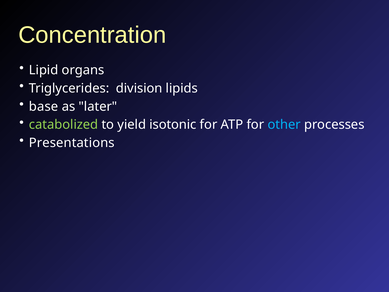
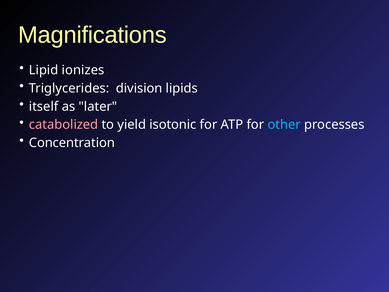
Concentration: Concentration -> Magnifications
organs: organs -> ionizes
base: base -> itself
catabolized colour: light green -> pink
Presentations: Presentations -> Concentration
